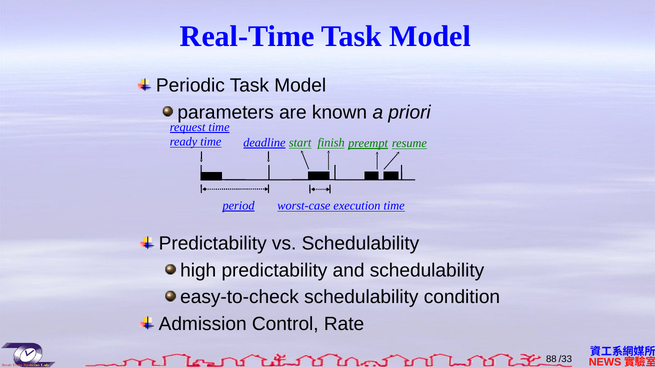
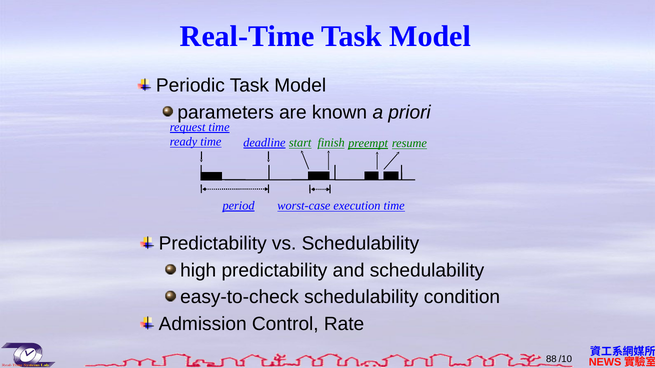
/33: /33 -> /10
